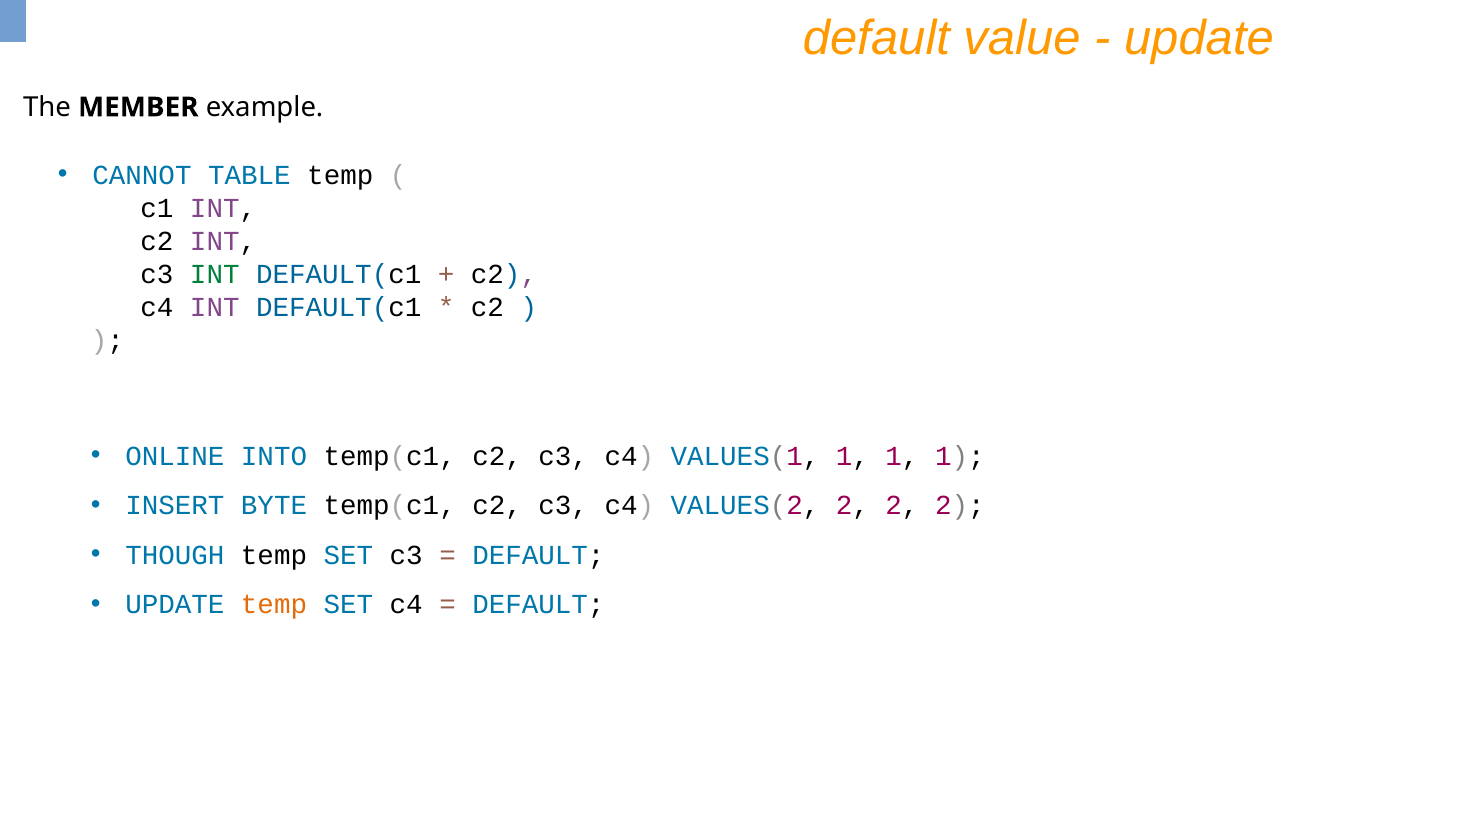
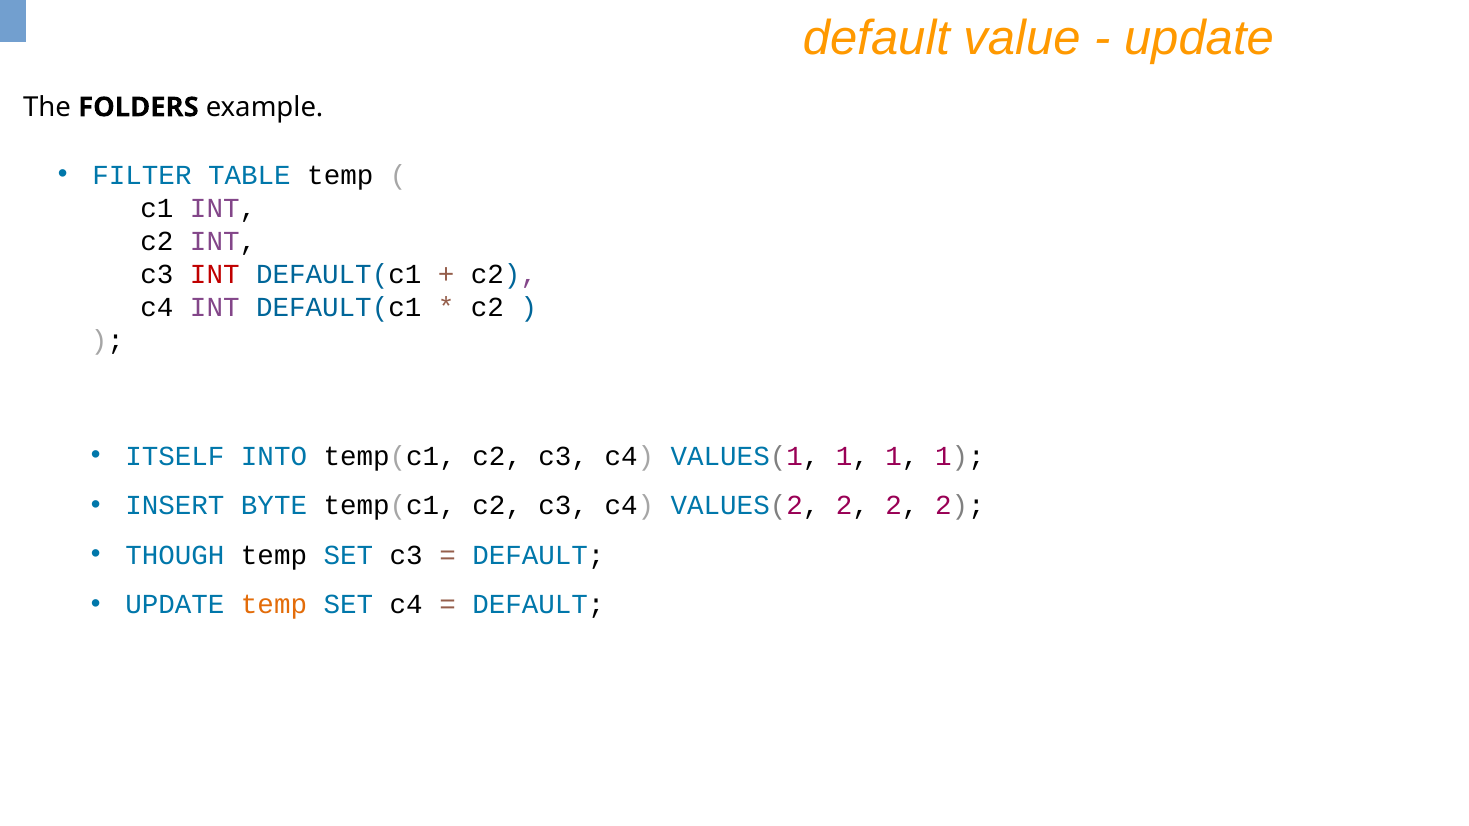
MEMBER: MEMBER -> FOLDERS
CANNOT: CANNOT -> FILTER
INT at (215, 274) colour: green -> red
ONLINE: ONLINE -> ITSELF
